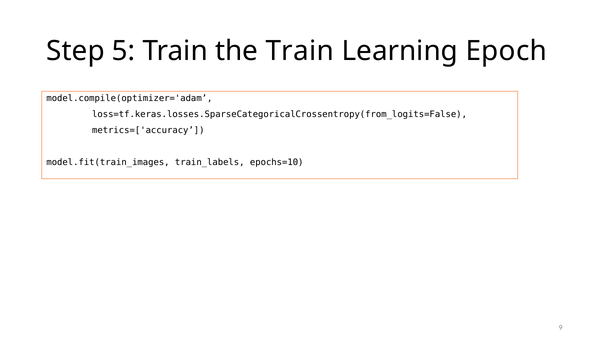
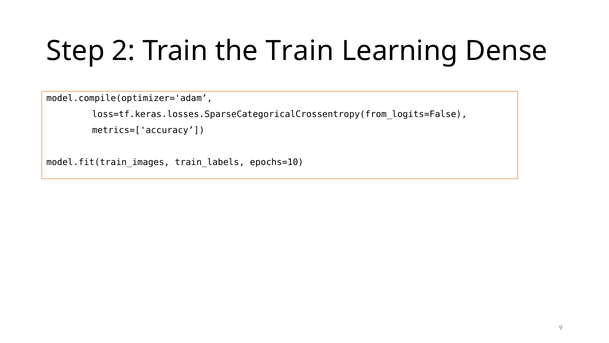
5: 5 -> 2
Epoch: Epoch -> Dense
